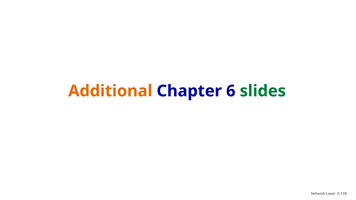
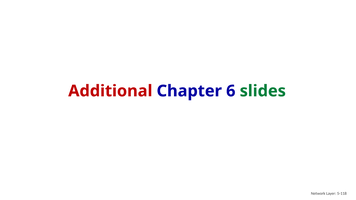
Additional colour: orange -> red
